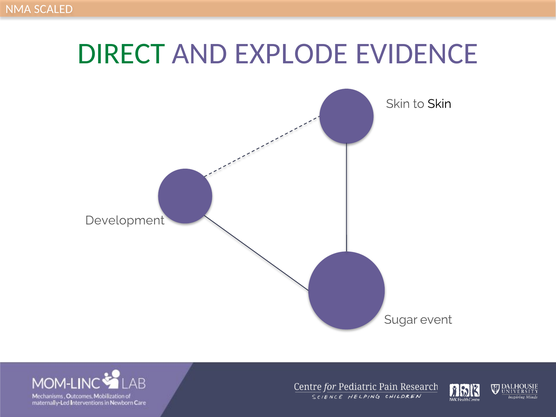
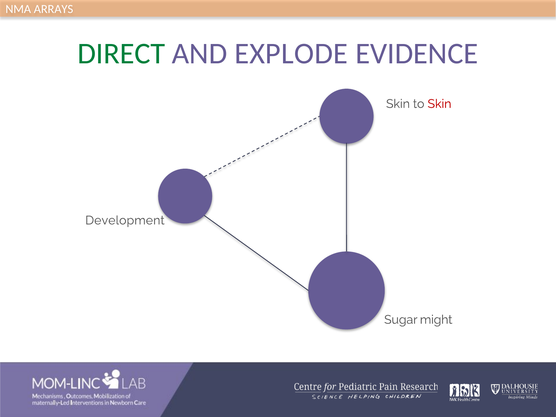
SCALED: SCALED -> ARRAYS
Skin at (439, 104) colour: black -> red
event: event -> might
